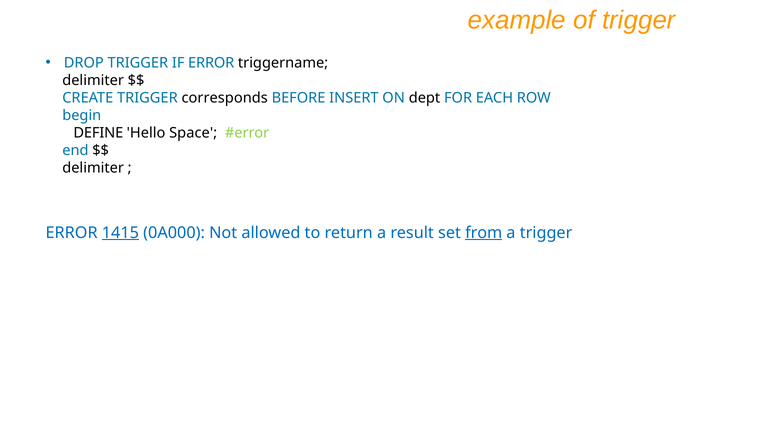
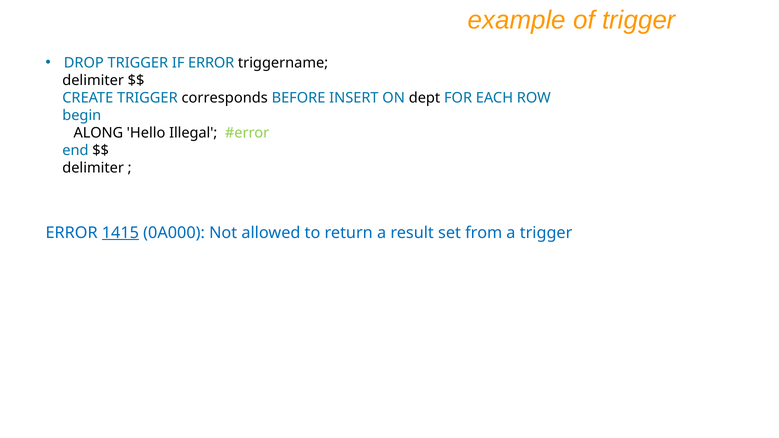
DEFINE: DEFINE -> ALONG
Space: Space -> Illegal
from underline: present -> none
